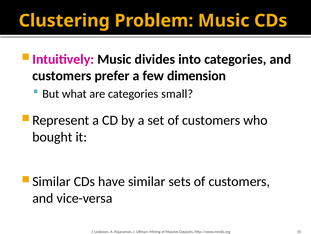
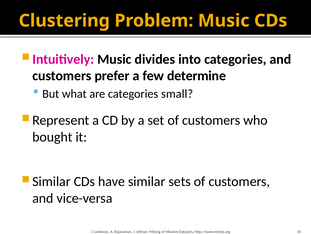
dimension: dimension -> determine
